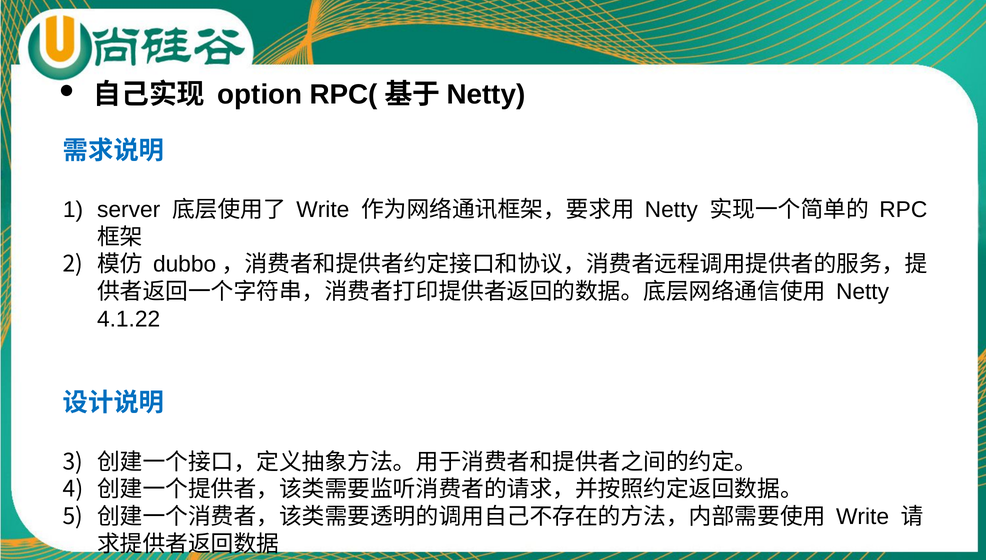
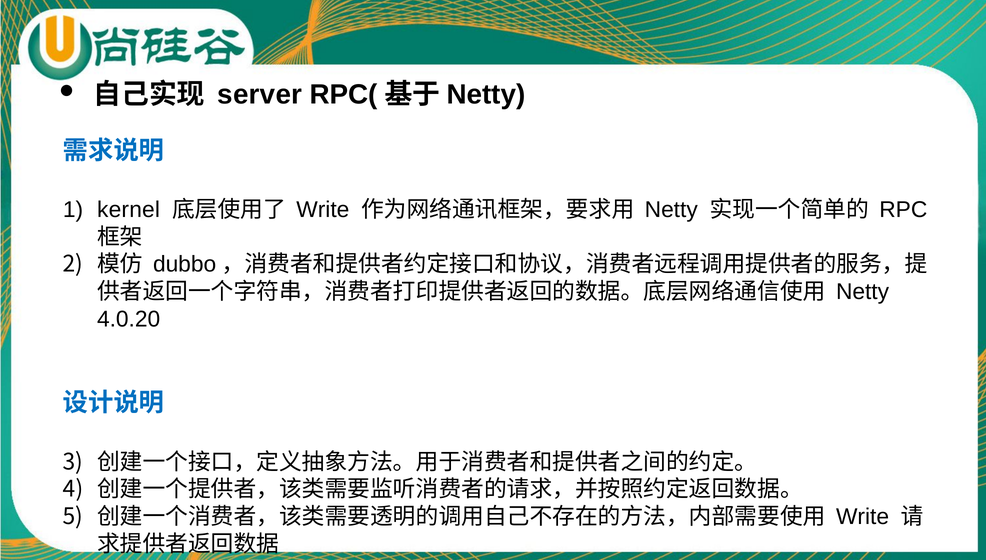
option: option -> server
server: server -> kernel
4.1.22: 4.1.22 -> 4.0.20
